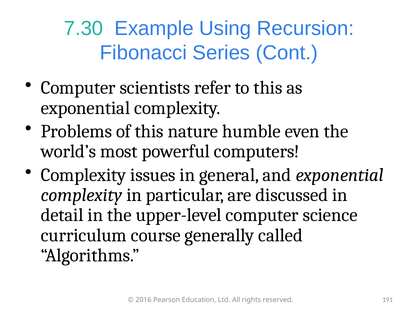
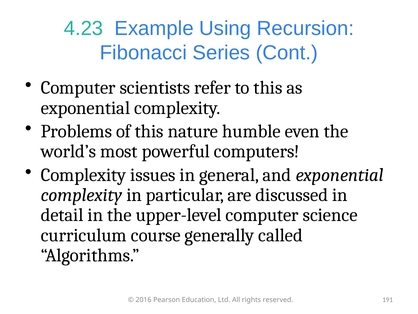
7.30: 7.30 -> 4.23
